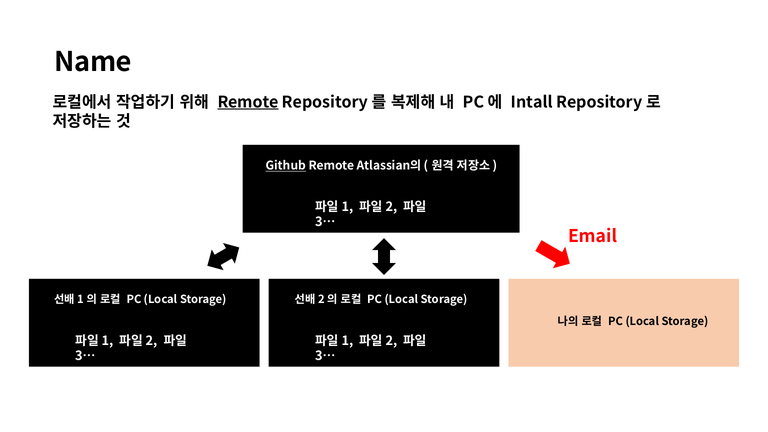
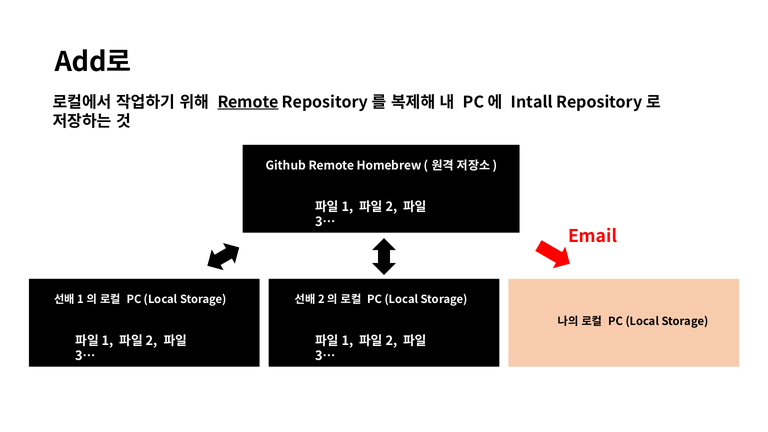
Name: Name -> Add로
Github underline: present -> none
Atlassian의: Atlassian의 -> Homebrew
